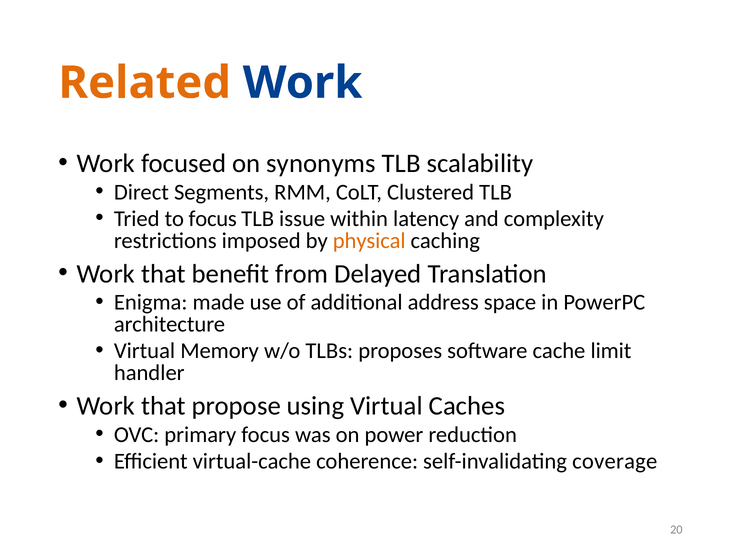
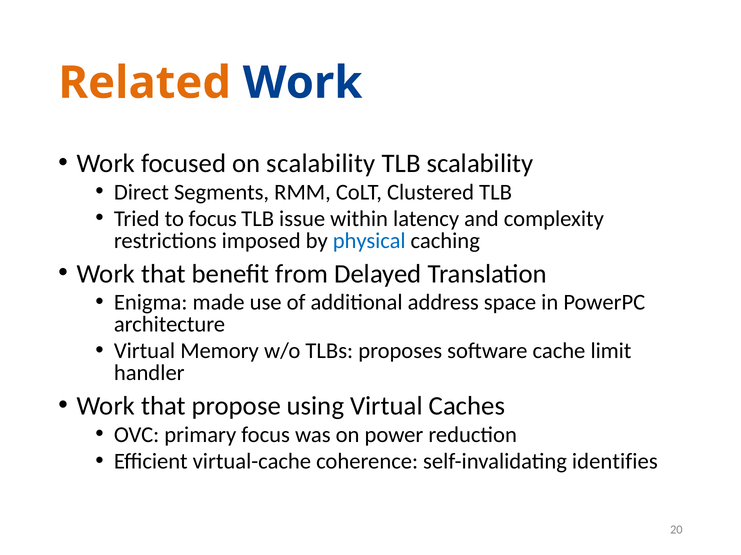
on synonyms: synonyms -> scalability
physical colour: orange -> blue
coverage: coverage -> identifies
